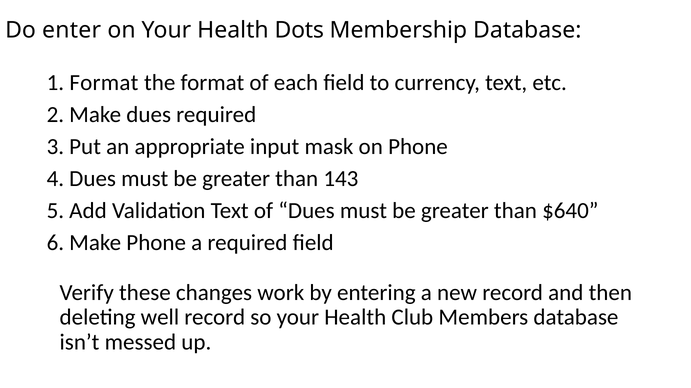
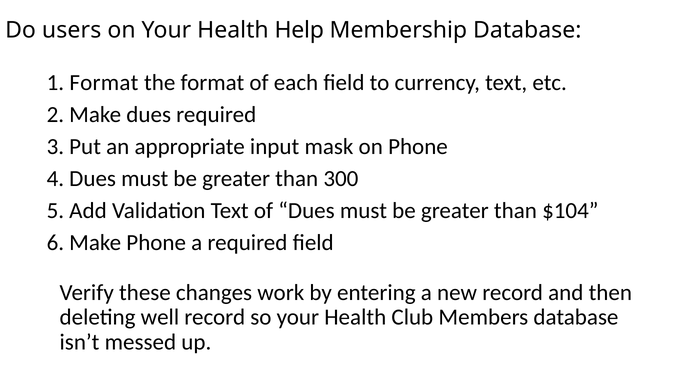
enter: enter -> users
Dots: Dots -> Help
143: 143 -> 300
$640: $640 -> $104
